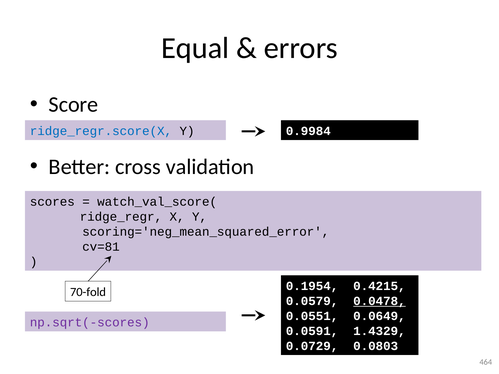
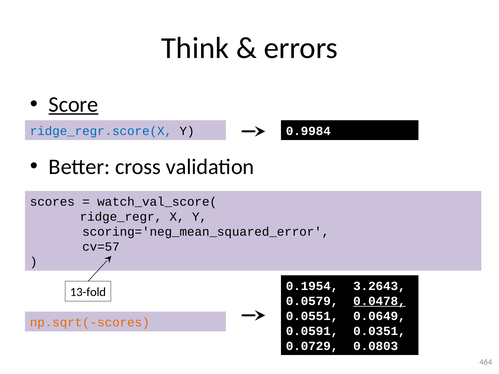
Equal: Equal -> Think
Score underline: none -> present
cv=81: cv=81 -> cv=57
0.4215: 0.4215 -> 3.2643
70-fold: 70-fold -> 13-fold
np.sqrt(-scores colour: purple -> orange
1.4329: 1.4329 -> 0.0351
